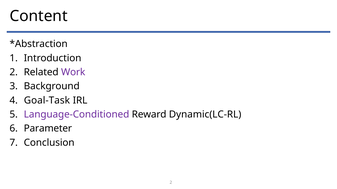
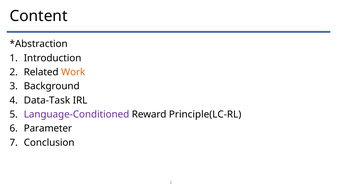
Work colour: purple -> orange
Goal-Task: Goal-Task -> Data-Task
Dynamic(LC-RL: Dynamic(LC-RL -> Principle(LC-RL
